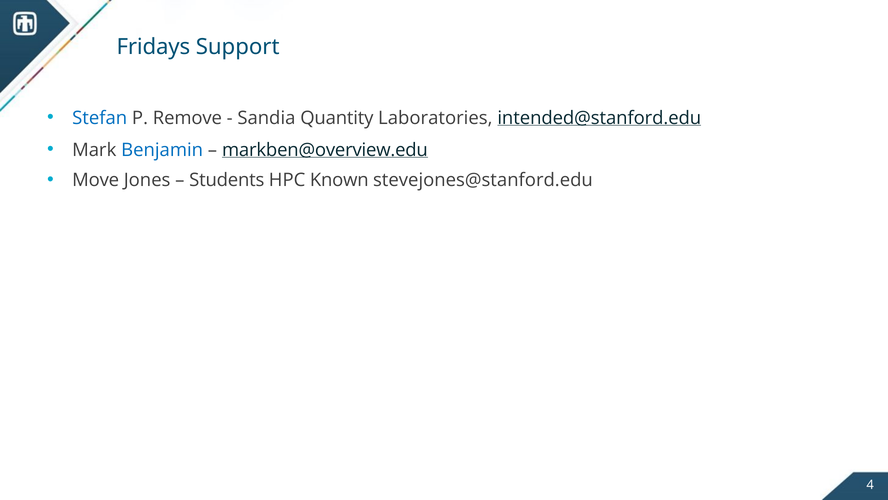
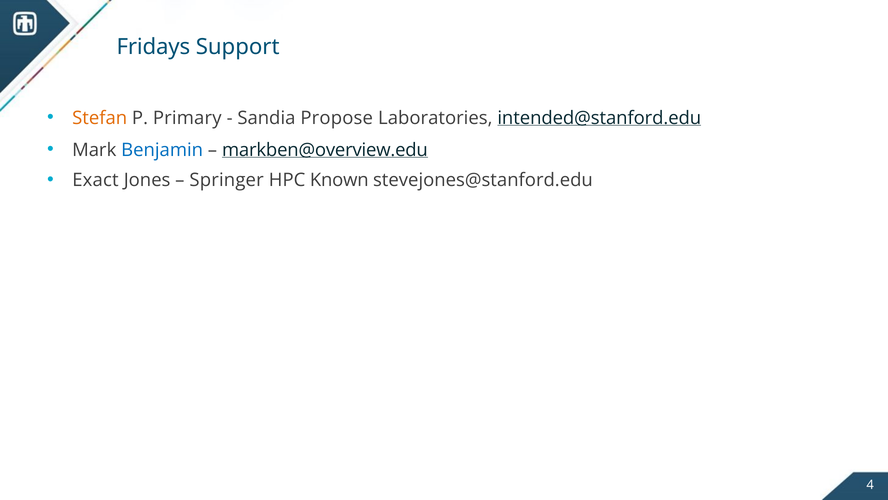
Stefan colour: blue -> orange
Remove: Remove -> Primary
Quantity: Quantity -> Propose
Move: Move -> Exact
Students: Students -> Springer
